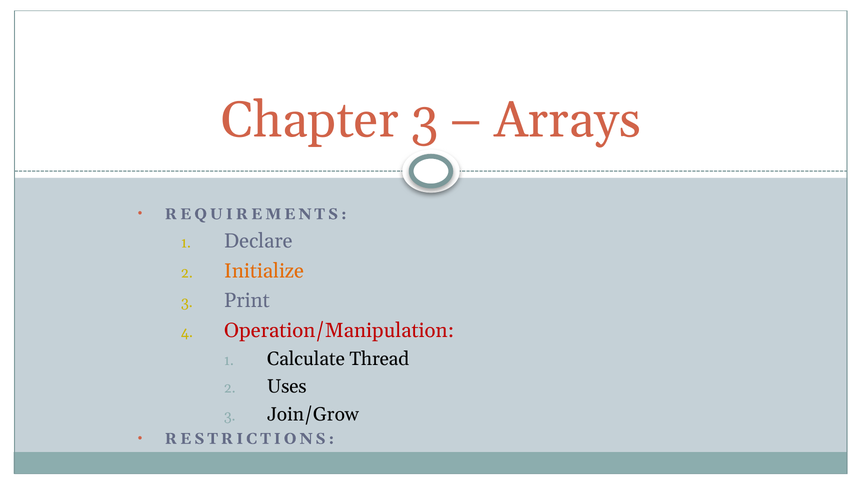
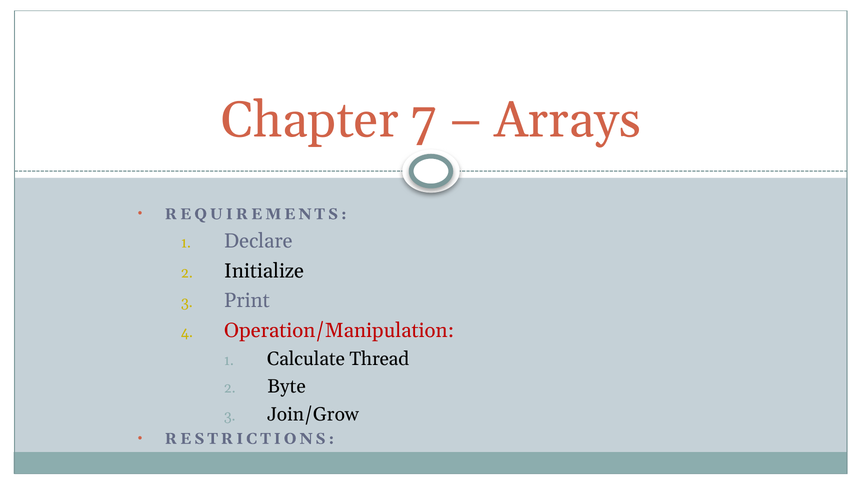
Chapter 3: 3 -> 7
Initialize colour: orange -> black
Uses: Uses -> Byte
